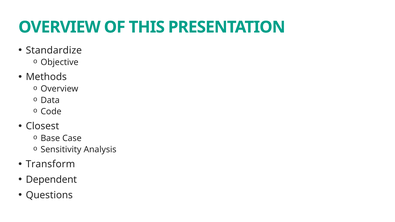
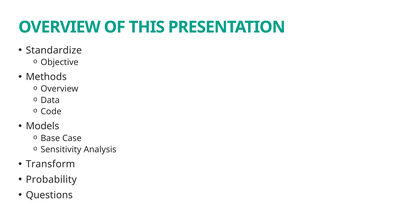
Closest: Closest -> Models
Dependent: Dependent -> Probability
